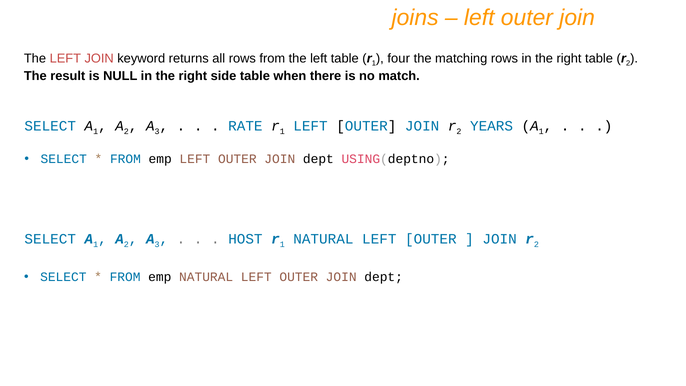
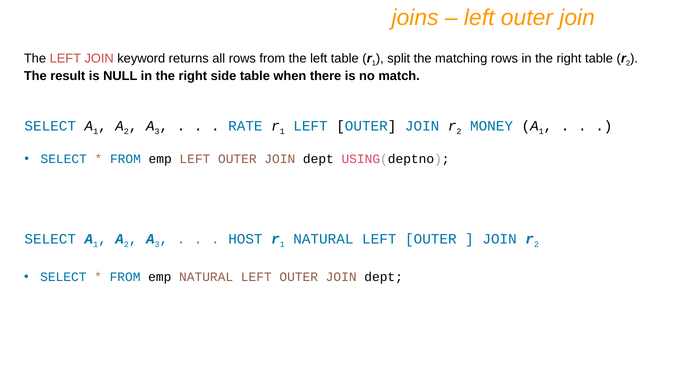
four: four -> split
YEARS: YEARS -> MONEY
